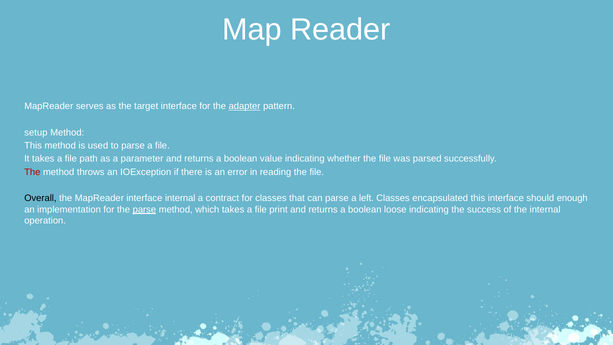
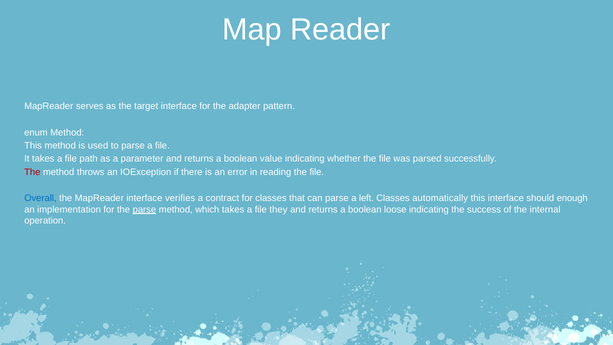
adapter underline: present -> none
setup: setup -> enum
Overall colour: black -> blue
interface internal: internal -> verifies
encapsulated: encapsulated -> automatically
print: print -> they
